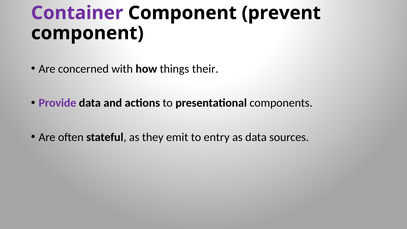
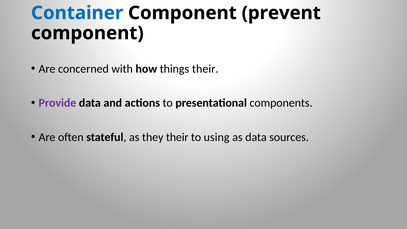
Container colour: purple -> blue
they emit: emit -> their
entry: entry -> using
